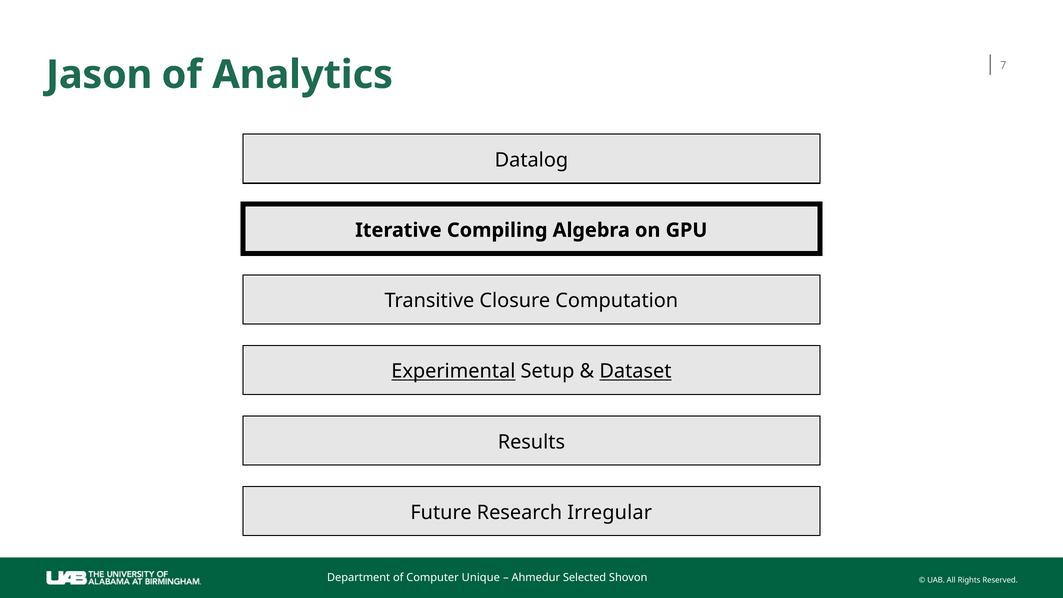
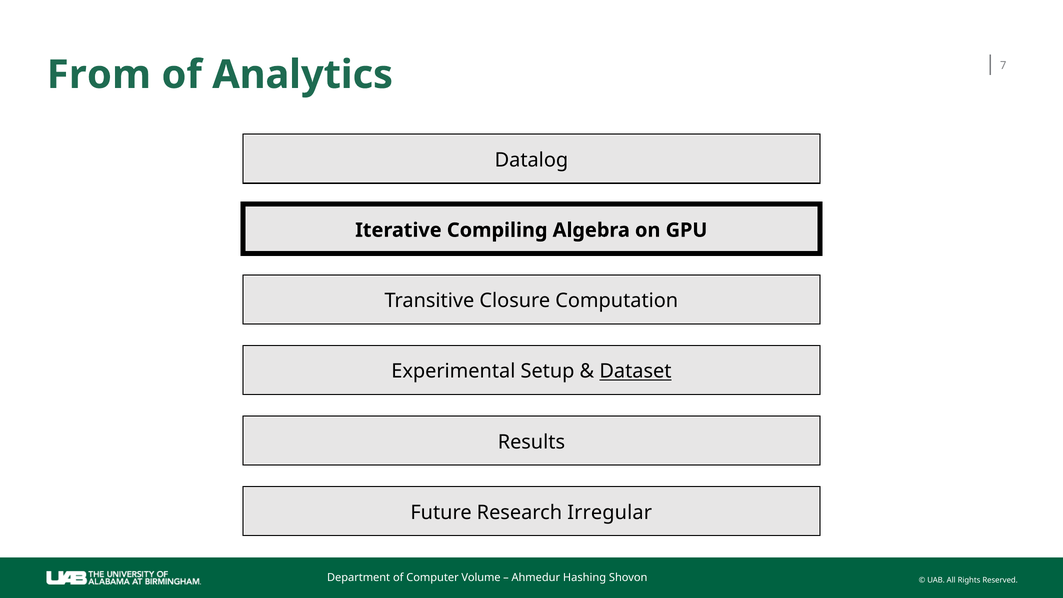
Jason: Jason -> From
Experimental underline: present -> none
Unique: Unique -> Volume
Selected: Selected -> Hashing
